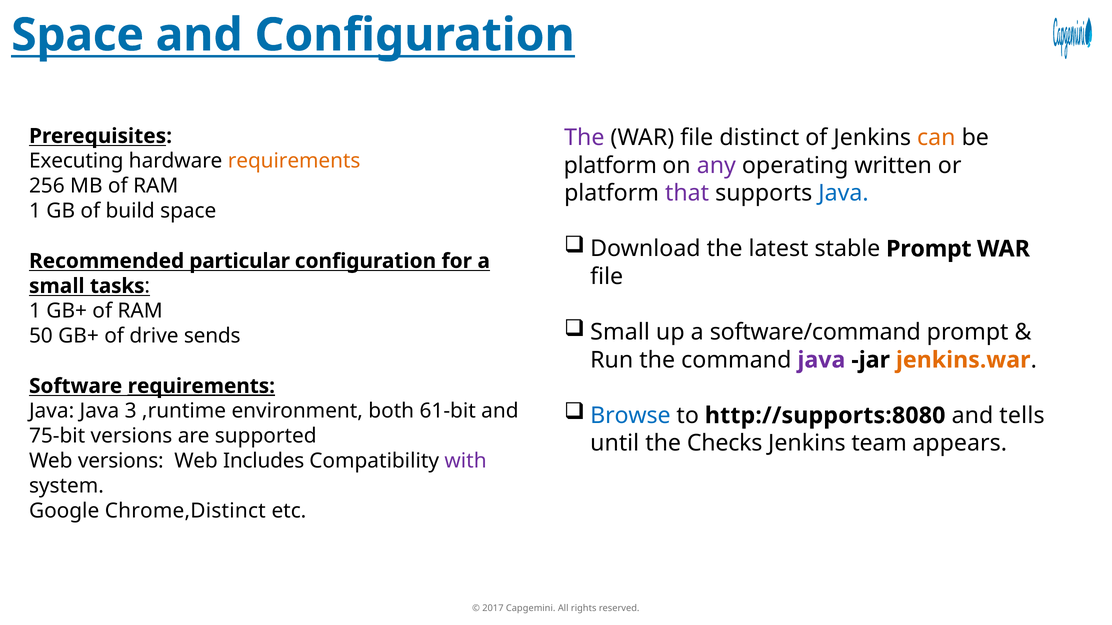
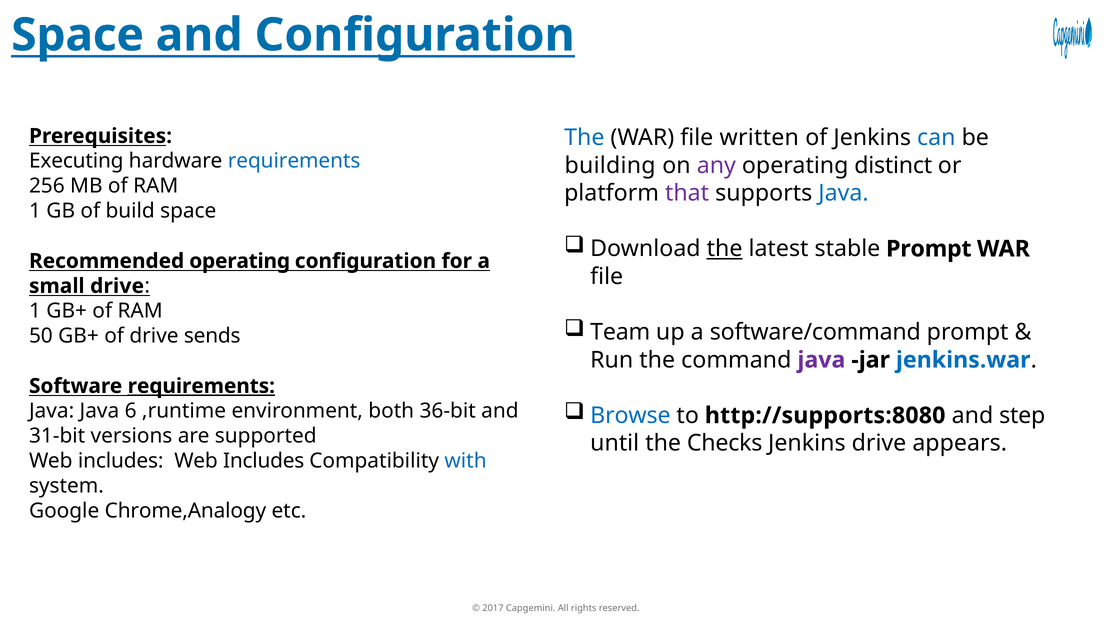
The at (584, 138) colour: purple -> blue
distinct: distinct -> written
can colour: orange -> blue
requirements at (294, 161) colour: orange -> blue
platform at (610, 166): platform -> building
written: written -> distinct
the at (725, 249) underline: none -> present
Recommended particular: particular -> operating
small tasks: tasks -> drive
Small at (620, 332): Small -> Team
jenkins.war colour: orange -> blue
tells: tells -> step
3: 3 -> 6
61-bit: 61-bit -> 36-bit
75-bit: 75-bit -> 31-bit
Jenkins team: team -> drive
versions at (121, 461): versions -> includes
with colour: purple -> blue
Chrome,Distinct: Chrome,Distinct -> Chrome,Analogy
